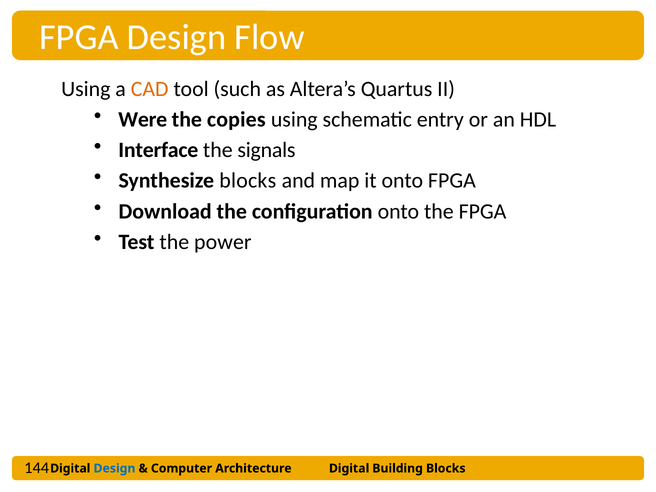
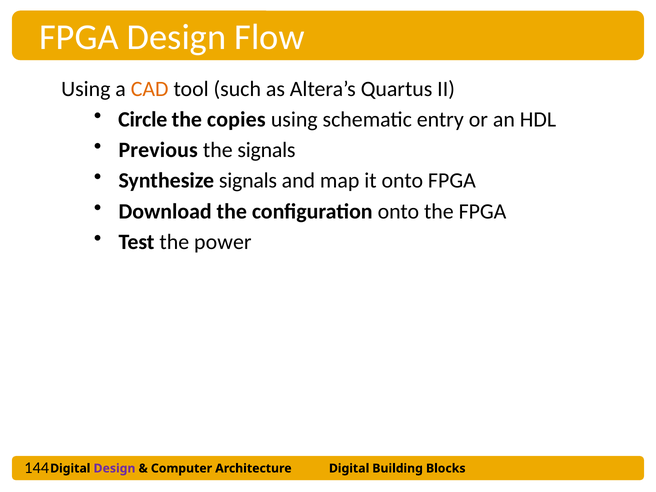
Were: Were -> Circle
Interface: Interface -> Previous
Synthesize blocks: blocks -> signals
Design at (114, 468) colour: blue -> purple
